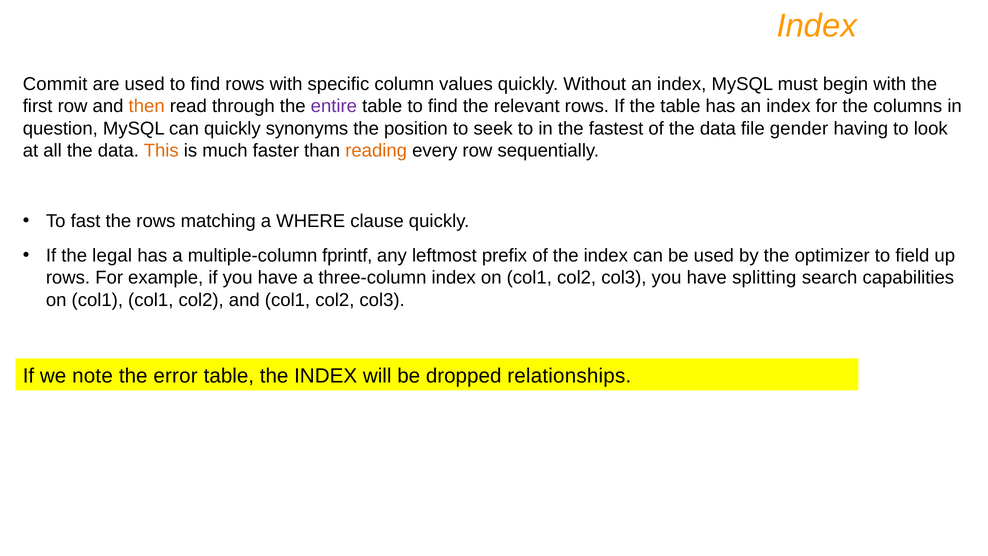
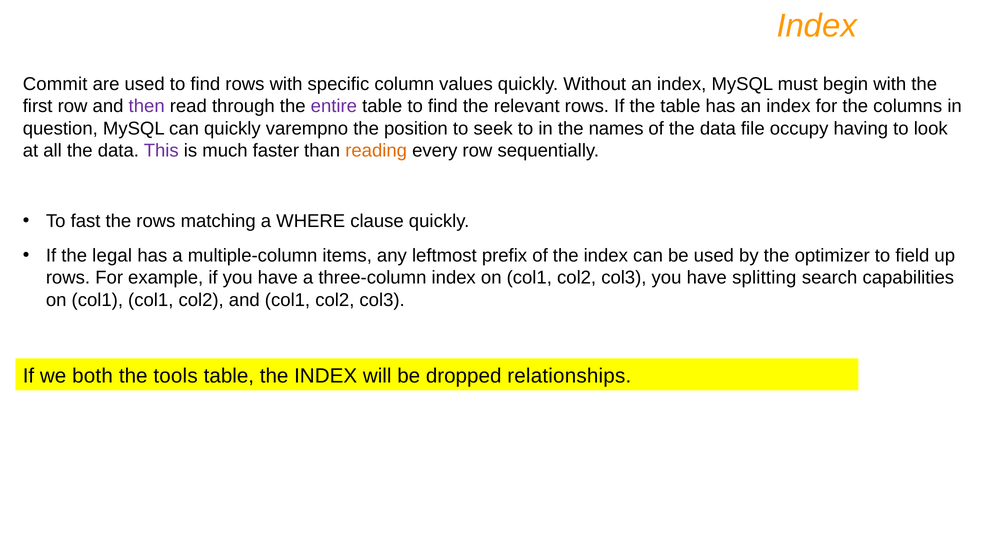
then colour: orange -> purple
synonyms: synonyms -> varempno
fastest: fastest -> names
gender: gender -> occupy
This colour: orange -> purple
fprintf: fprintf -> items
note: note -> both
error: error -> tools
